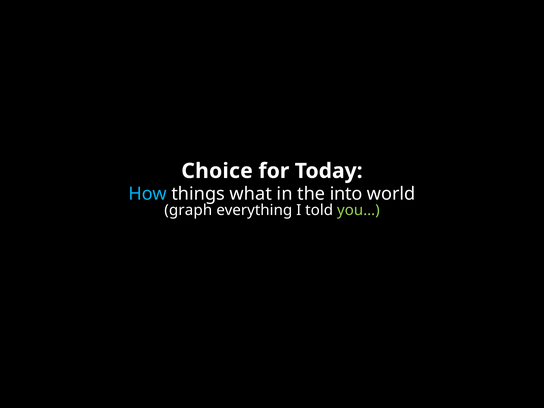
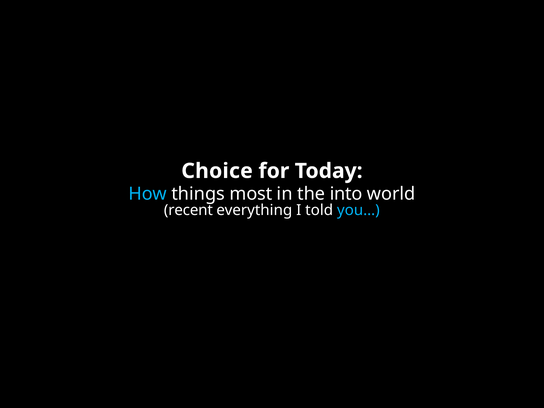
what: what -> most
graph: graph -> recent
you… colour: light green -> light blue
